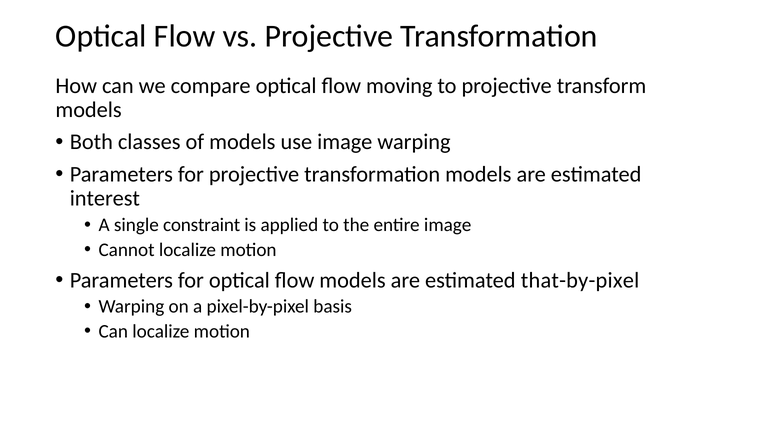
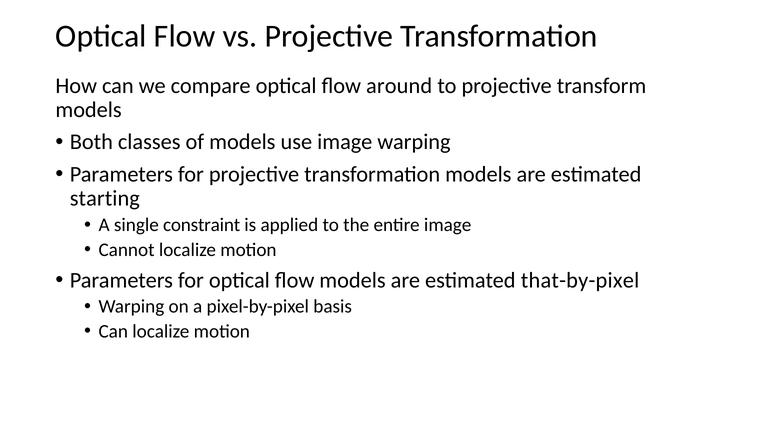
moving: moving -> around
interest: interest -> starting
